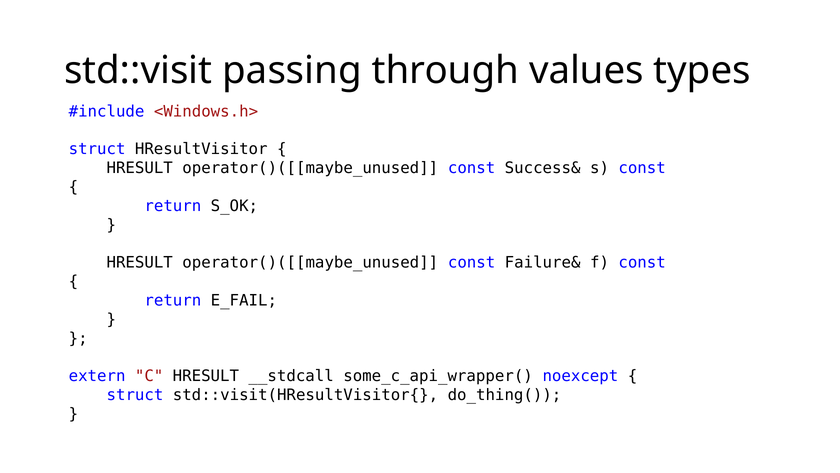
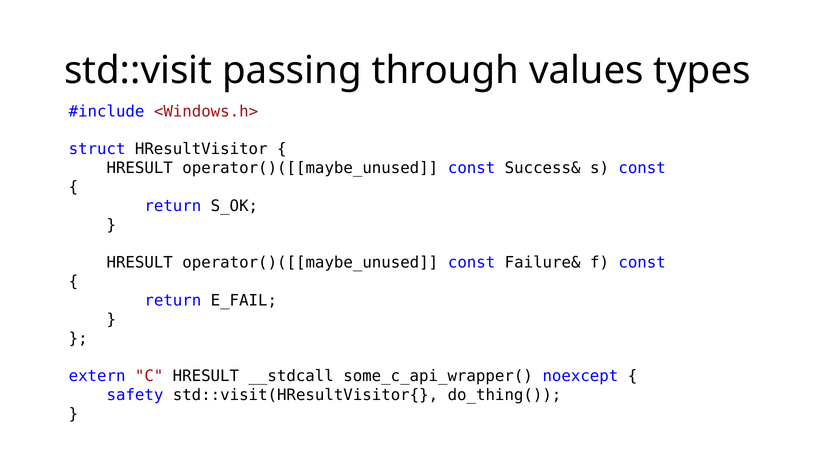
struct at (135, 395): struct -> safety
